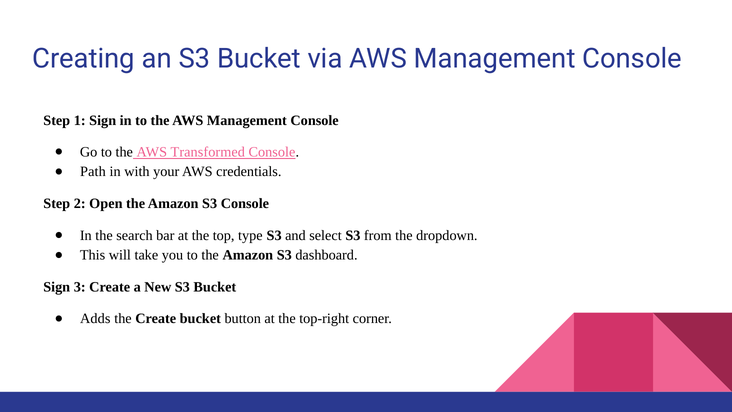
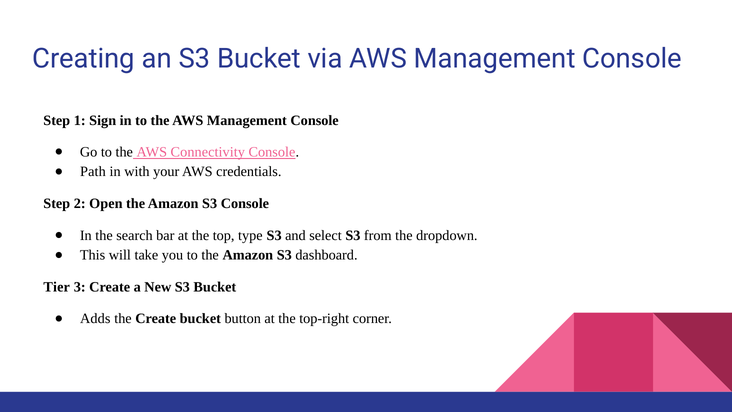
Transformed: Transformed -> Connectivity
Sign at (57, 287): Sign -> Tier
